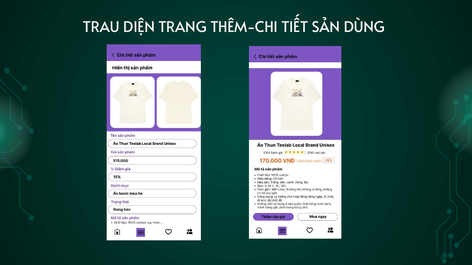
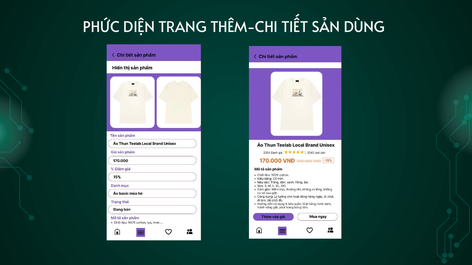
TRAU: TRAU -> PHỨC
